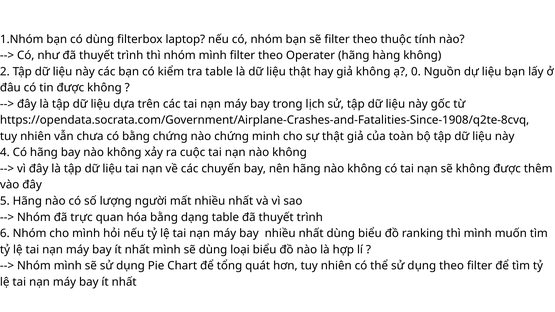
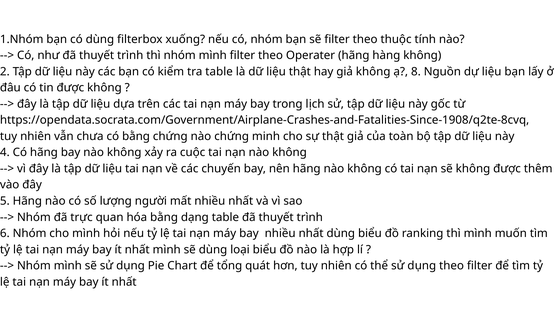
laptop: laptop -> xuống
0: 0 -> 8
